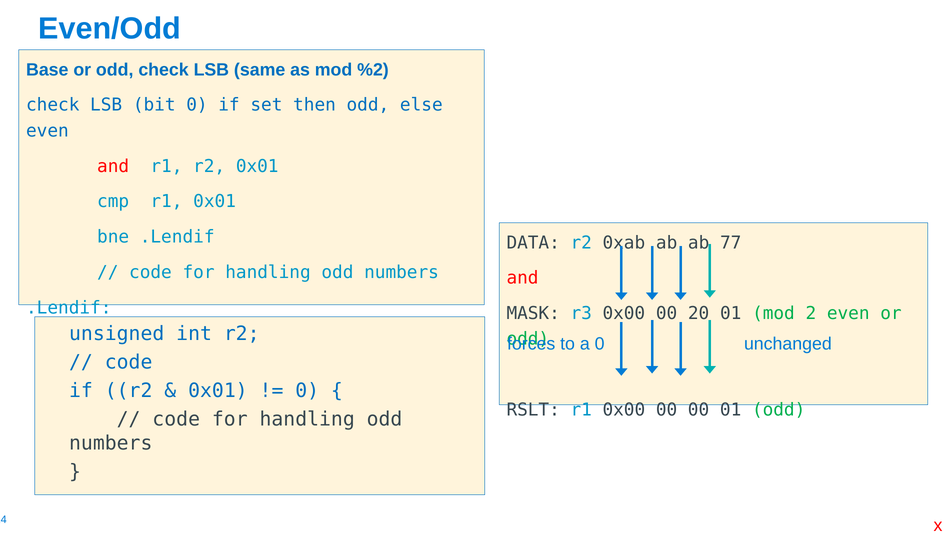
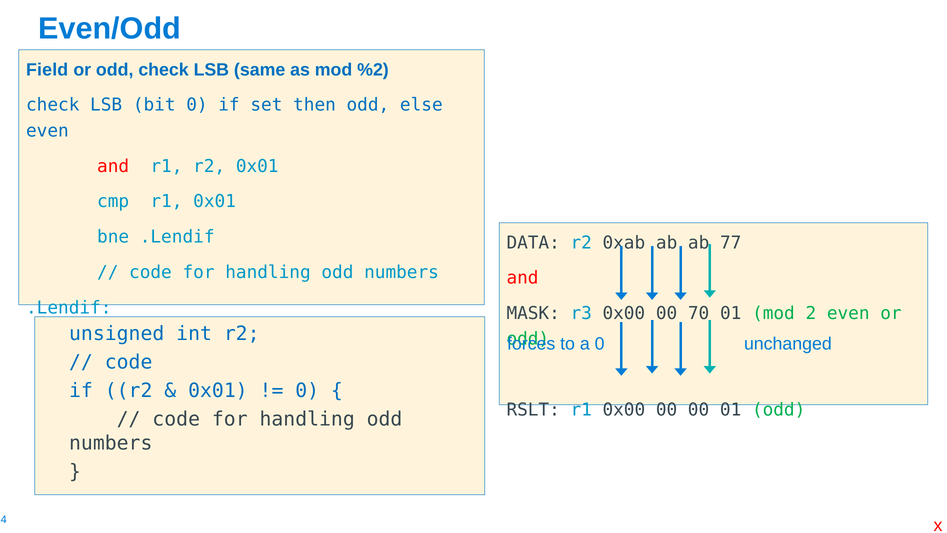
Base: Base -> Field
20: 20 -> 70
